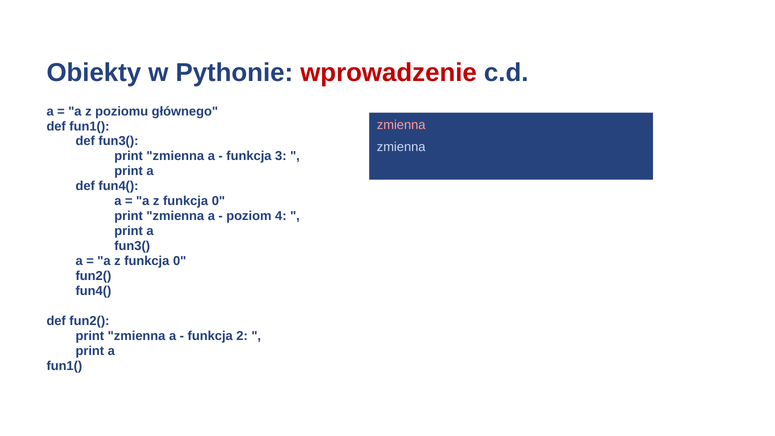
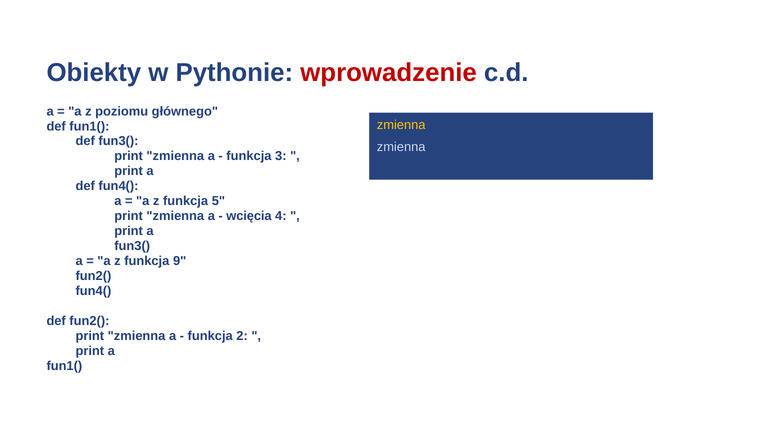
zmienna at (401, 125) colour: pink -> yellow
0 at (218, 201): 0 -> 5
poziom: poziom -> wcięcia
0 at (180, 261): 0 -> 9
